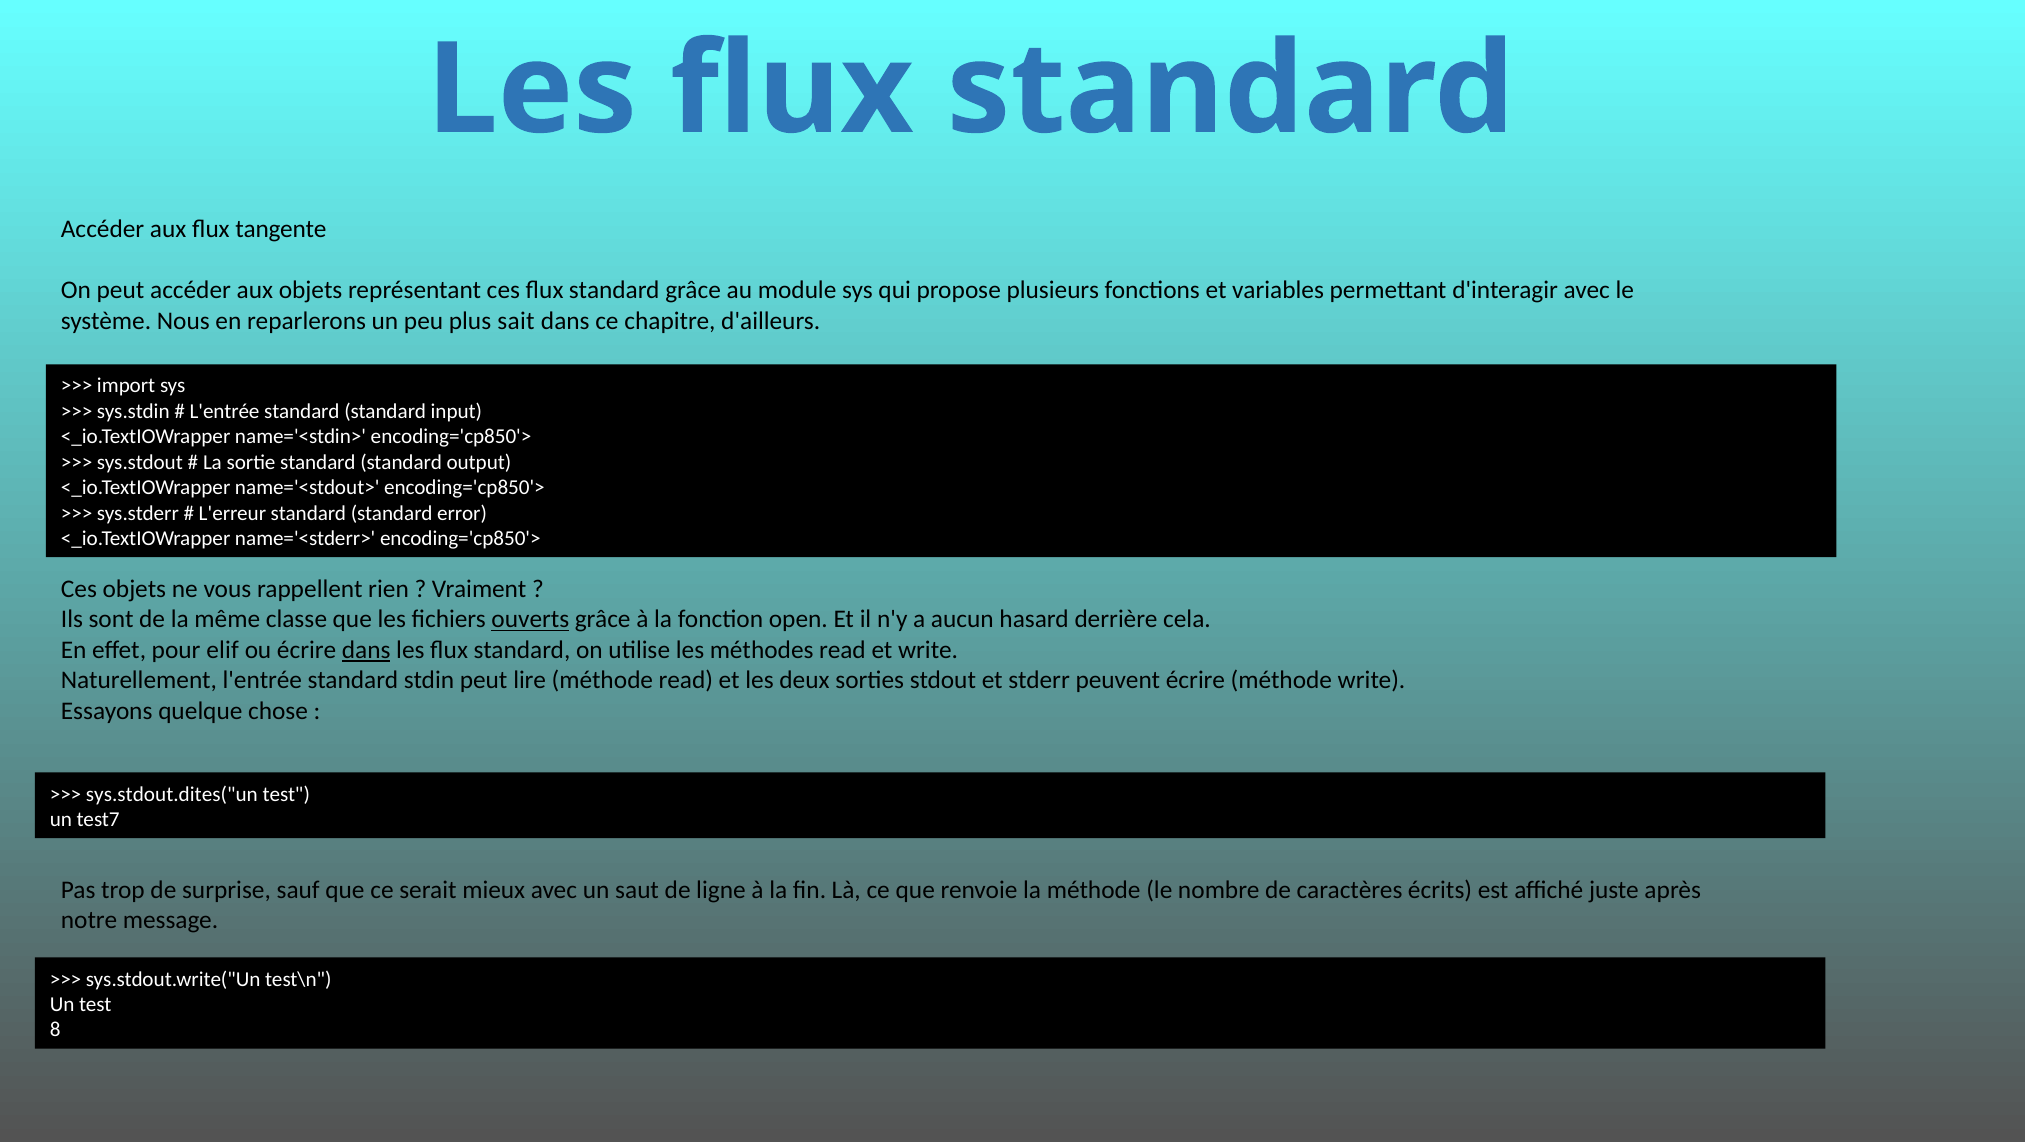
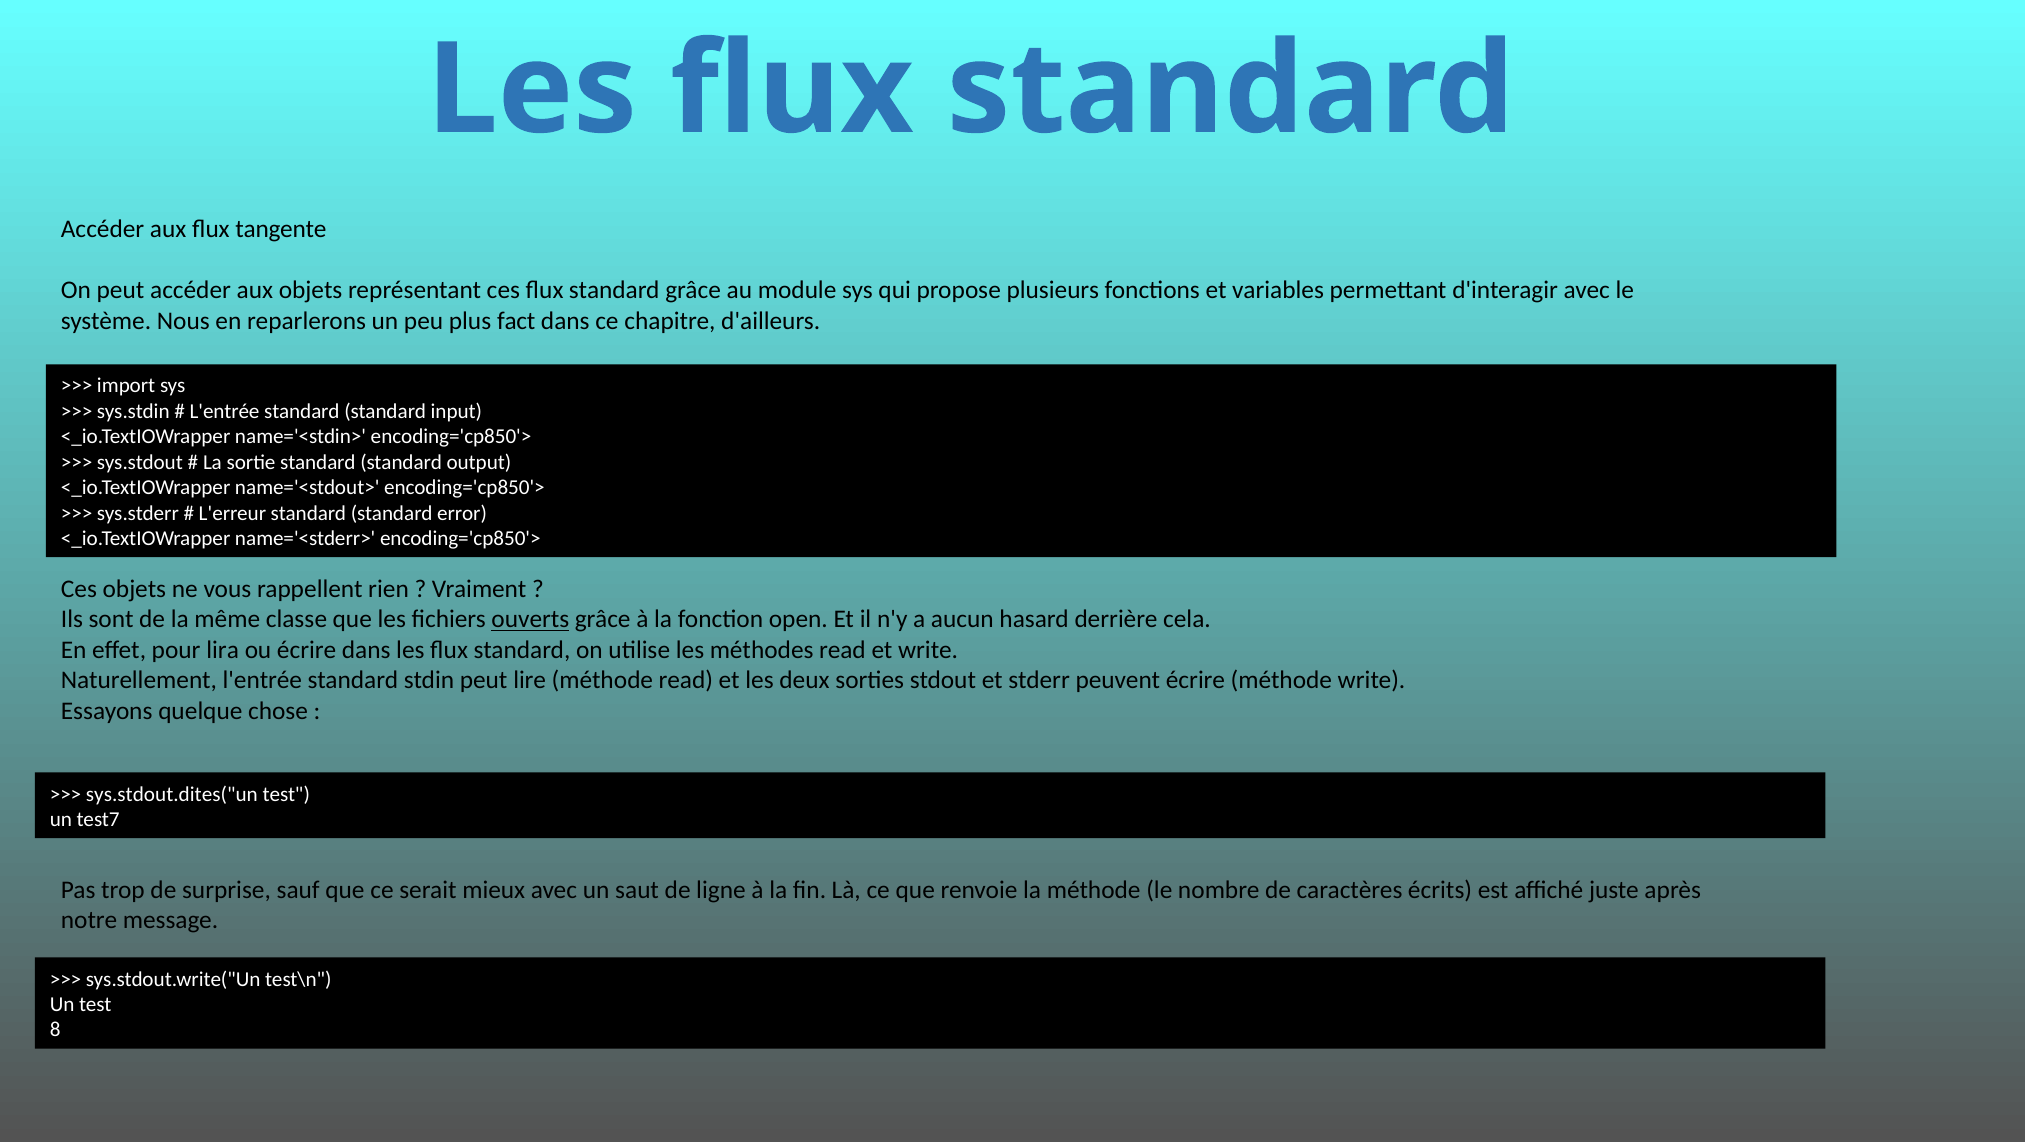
sait: sait -> fact
elif: elif -> lira
dans at (366, 650) underline: present -> none
